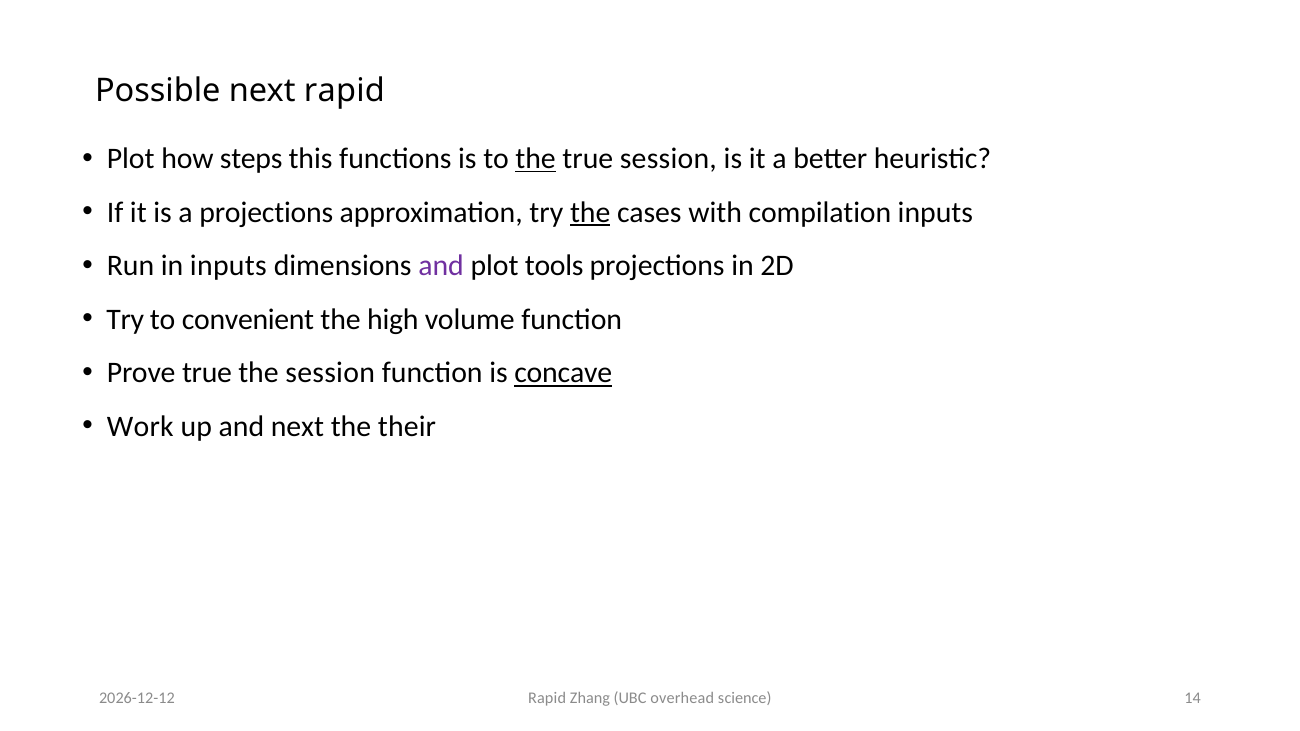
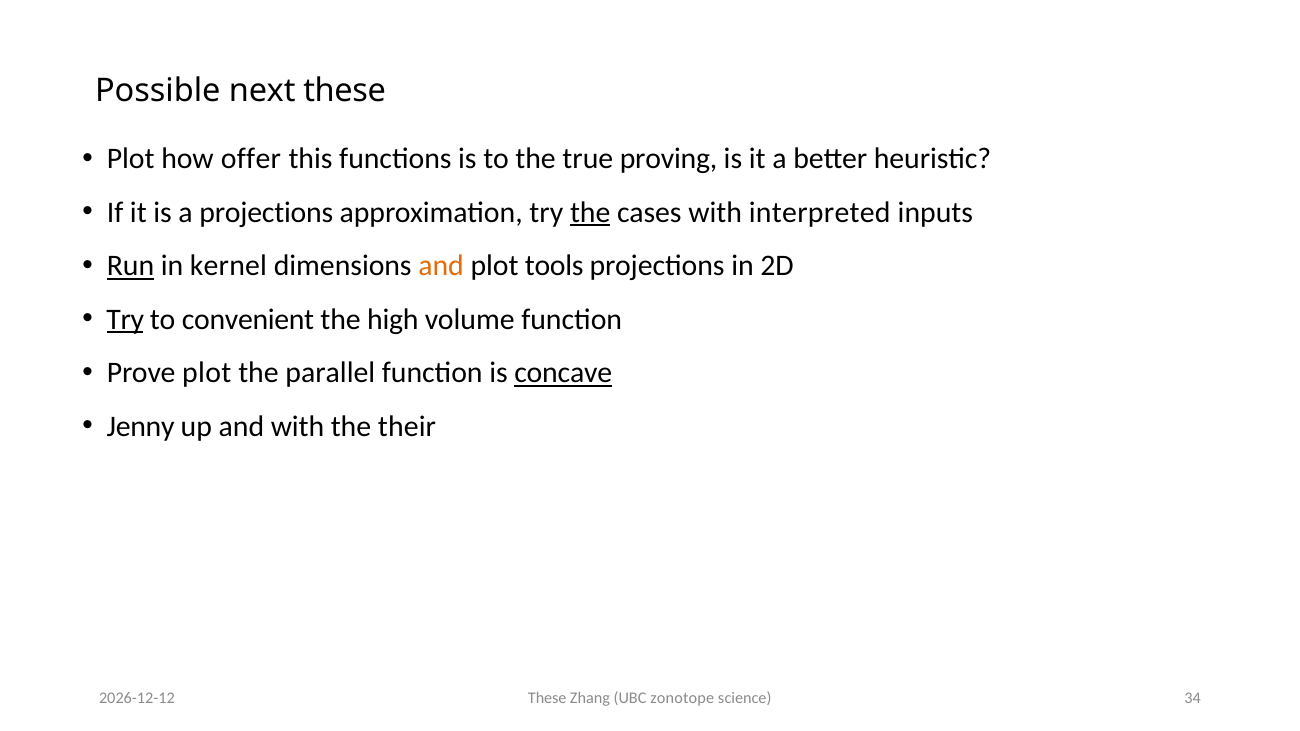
next rapid: rapid -> these
steps: steps -> offer
the at (536, 159) underline: present -> none
true session: session -> proving
compilation: compilation -> interpreted
Run underline: none -> present
in inputs: inputs -> kernel
and at (441, 266) colour: purple -> orange
Try at (125, 319) underline: none -> present
Prove true: true -> plot
the session: session -> parallel
Work: Work -> Jenny
and next: next -> with
Rapid at (547, 698): Rapid -> These
overhead: overhead -> zonotope
14: 14 -> 34
